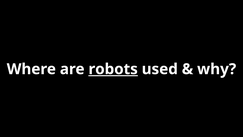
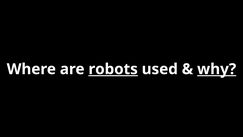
why underline: none -> present
